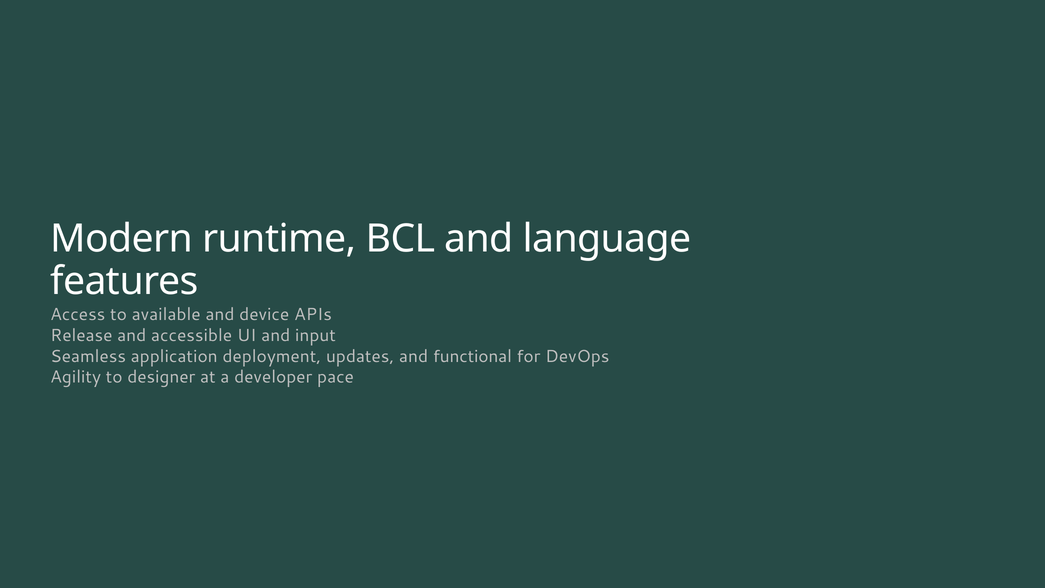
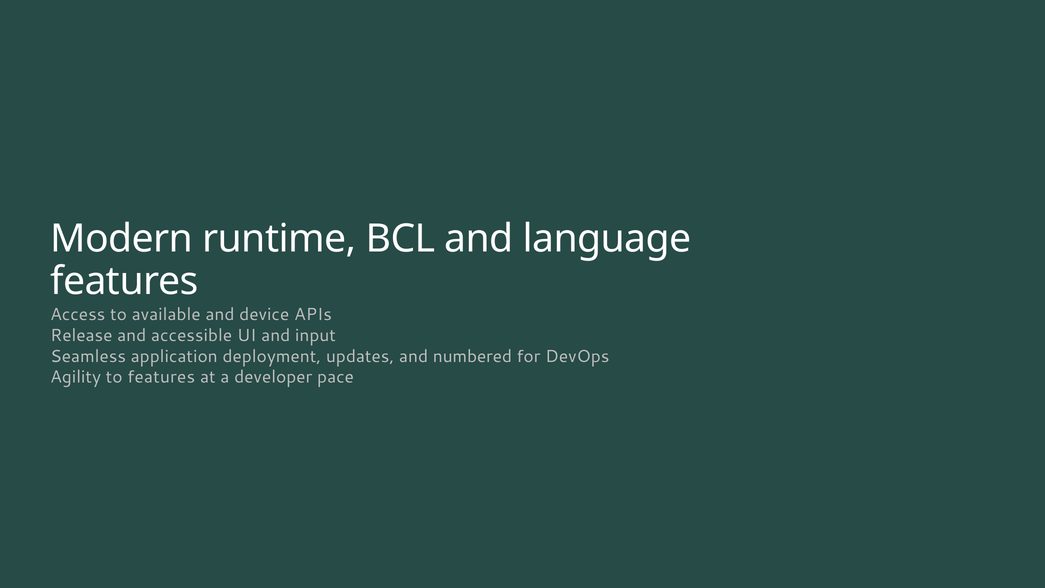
functional: functional -> numbered
to designer: designer -> features
